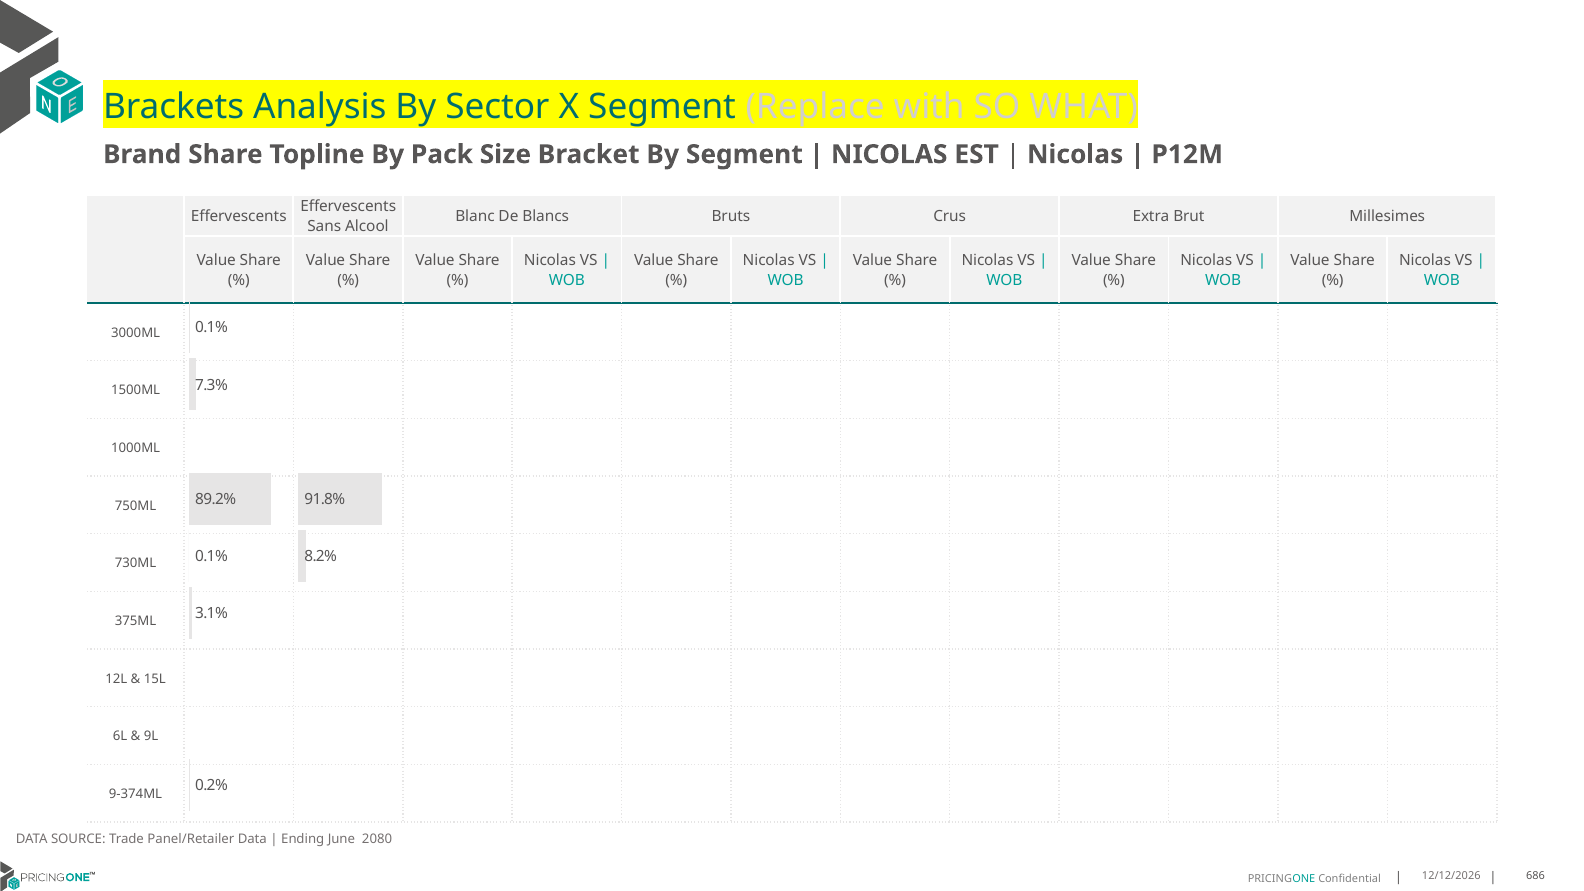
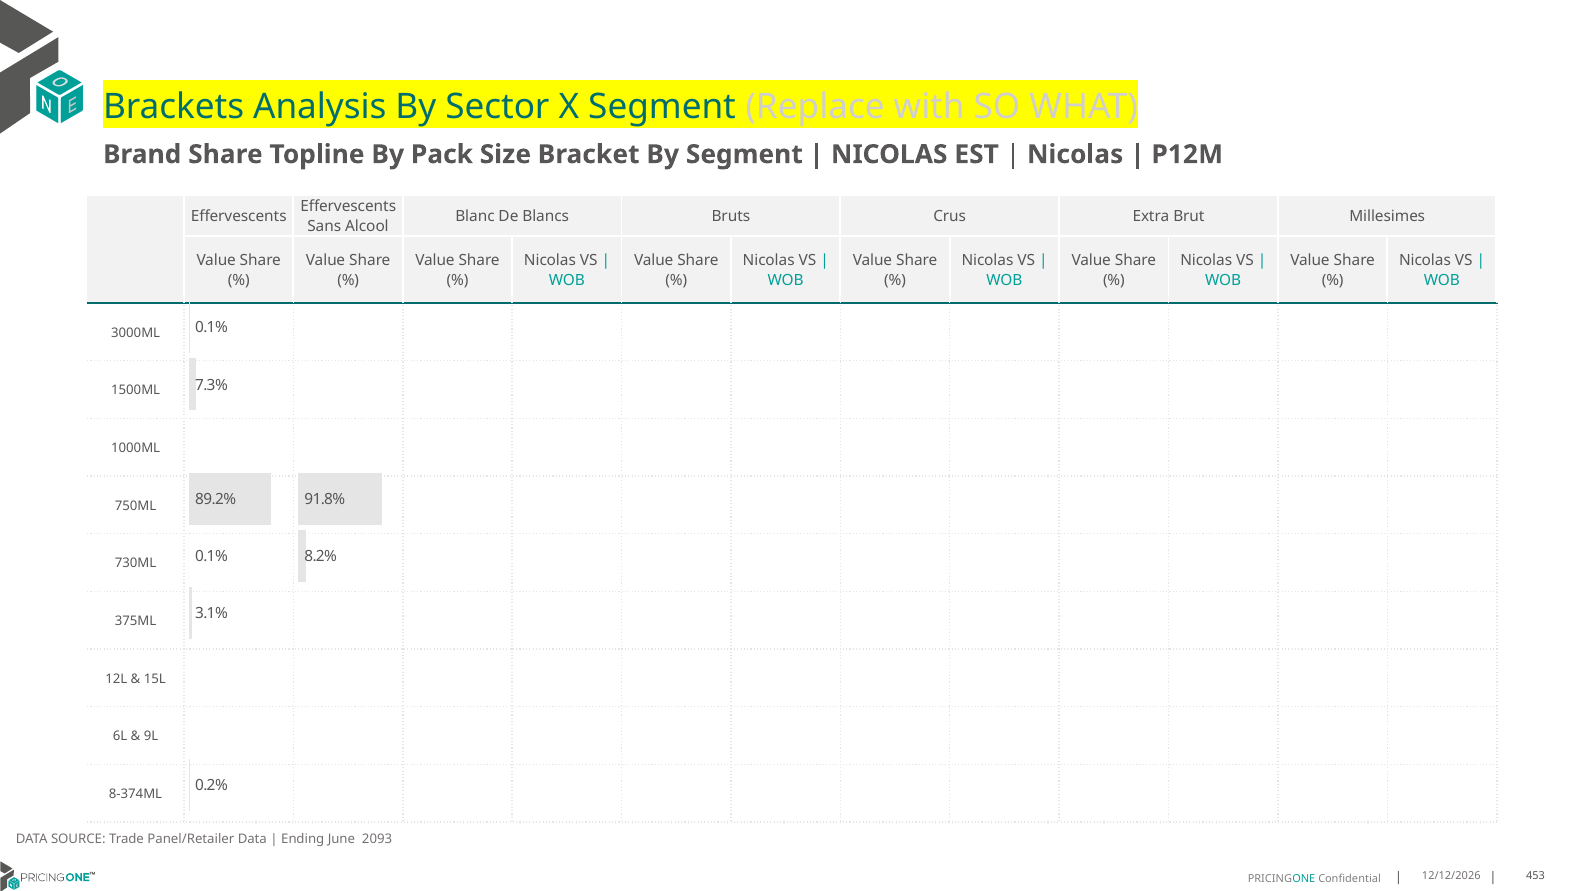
9-374ML: 9-374ML -> 8-374ML
2080: 2080 -> 2093
686: 686 -> 453
